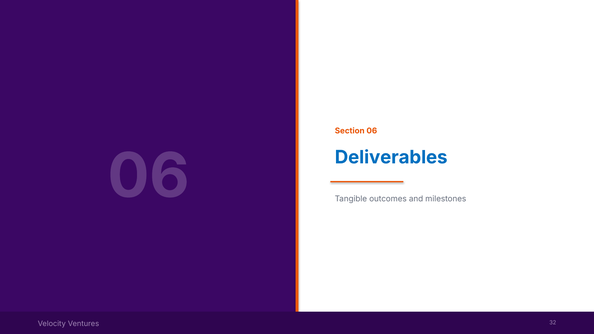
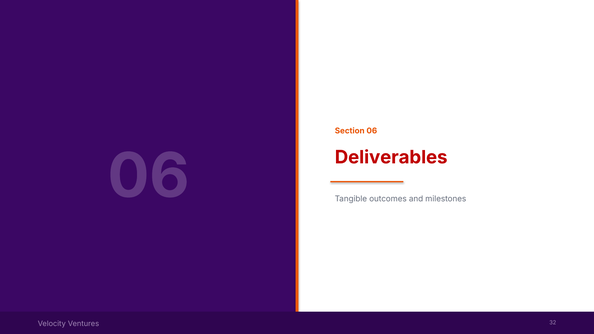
Deliverables colour: blue -> red
